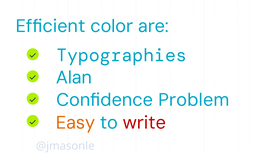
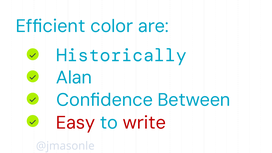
Typographies: Typographies -> Historically
Problem: Problem -> Between
Easy colour: orange -> red
